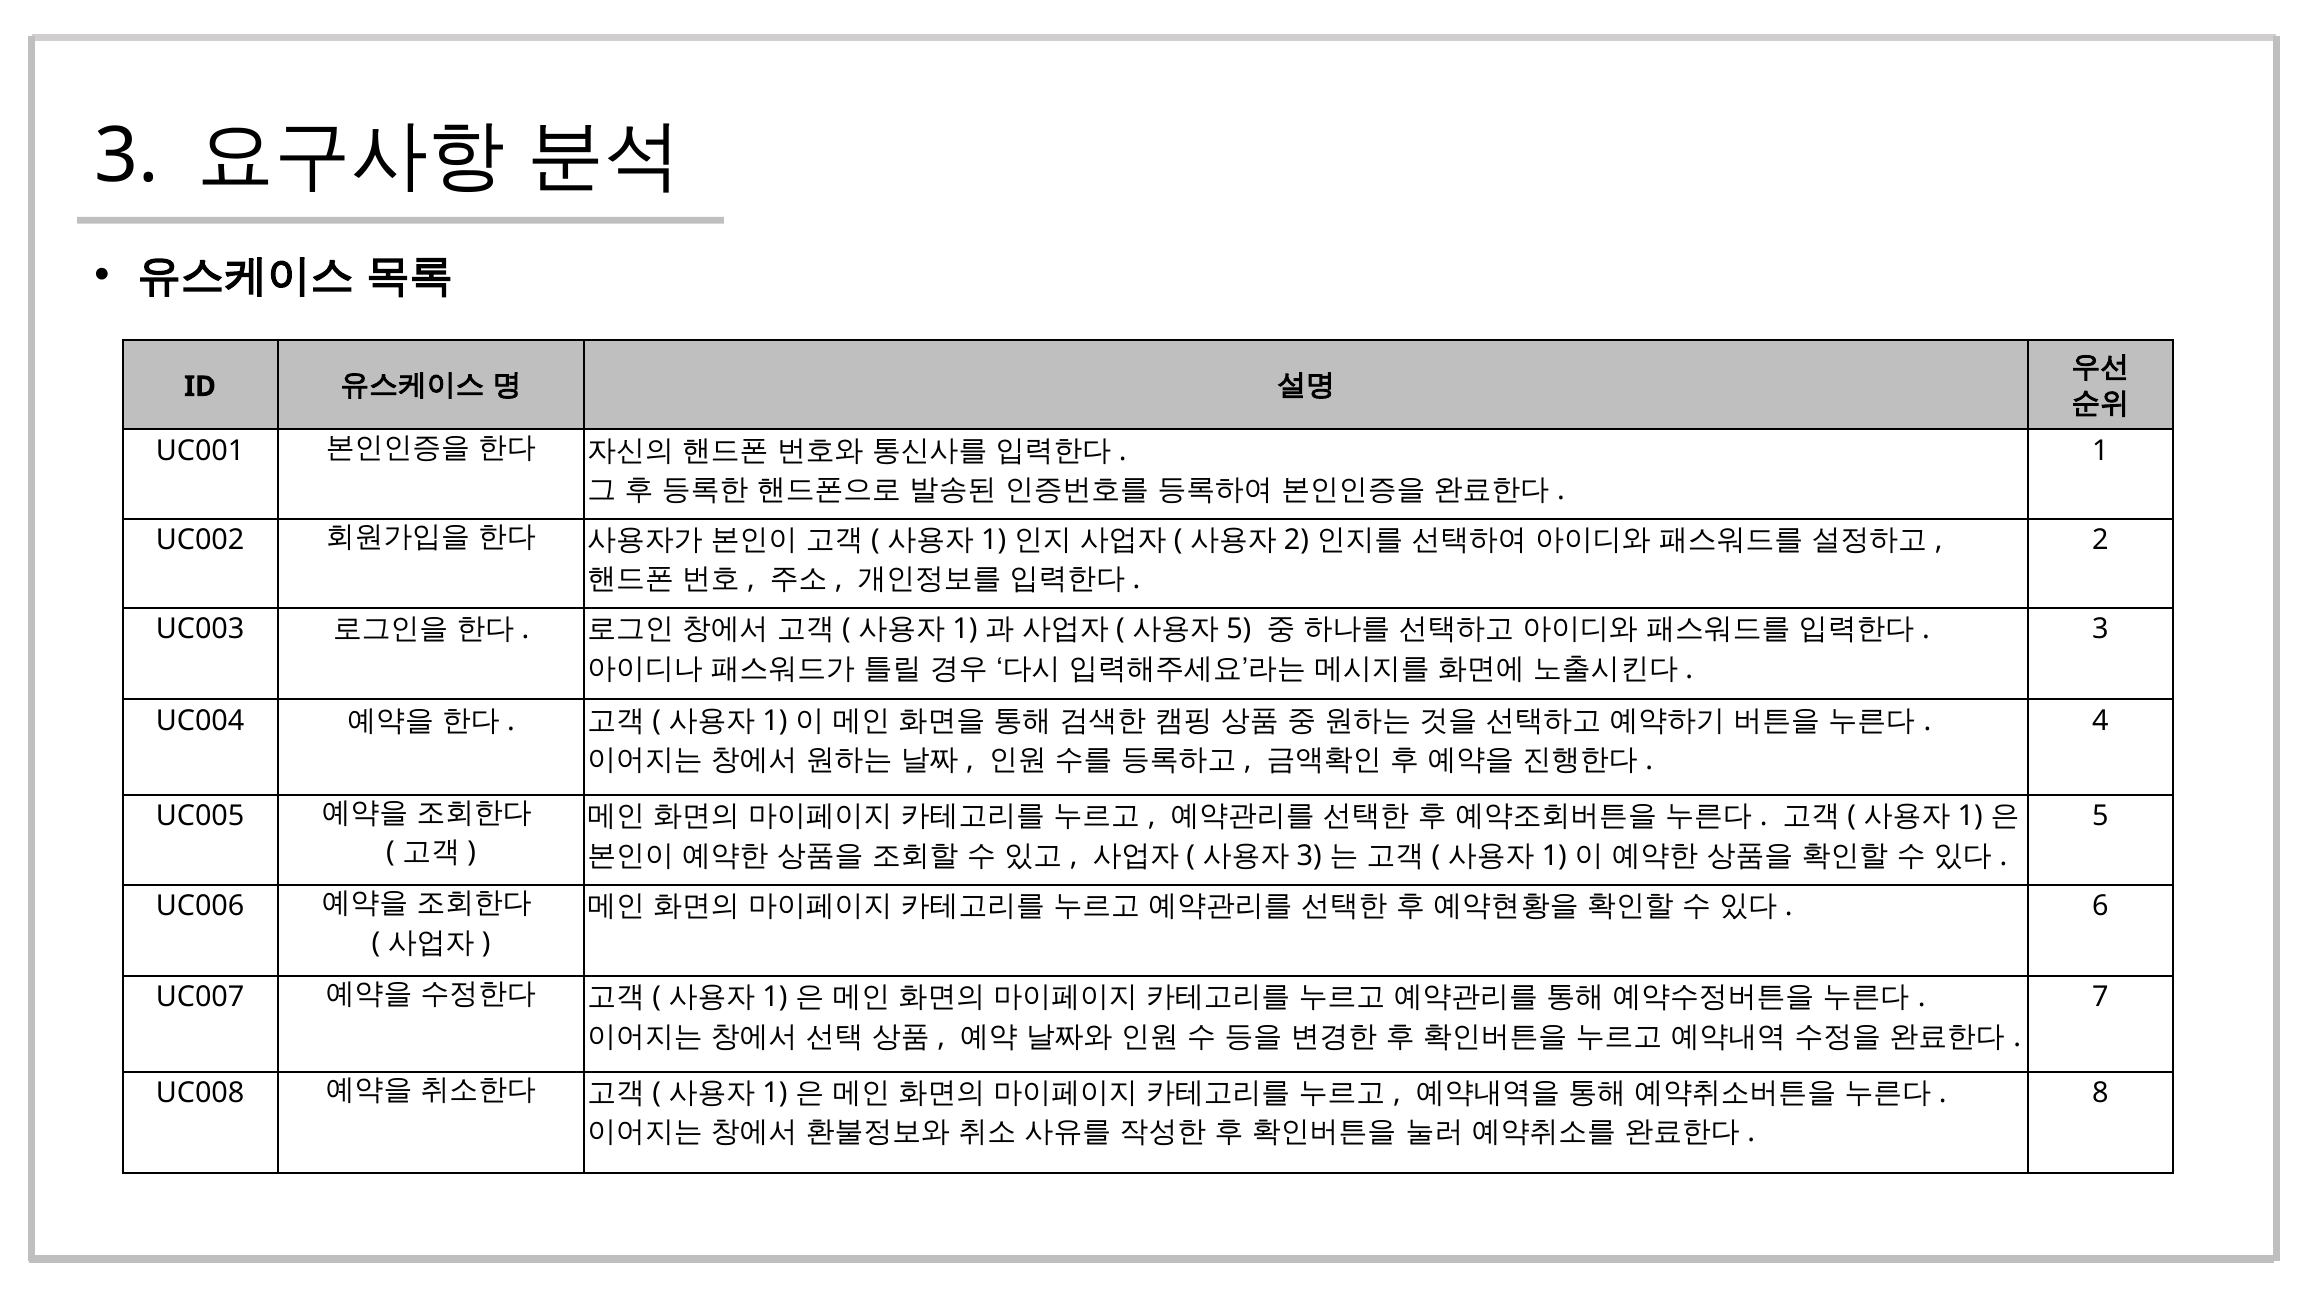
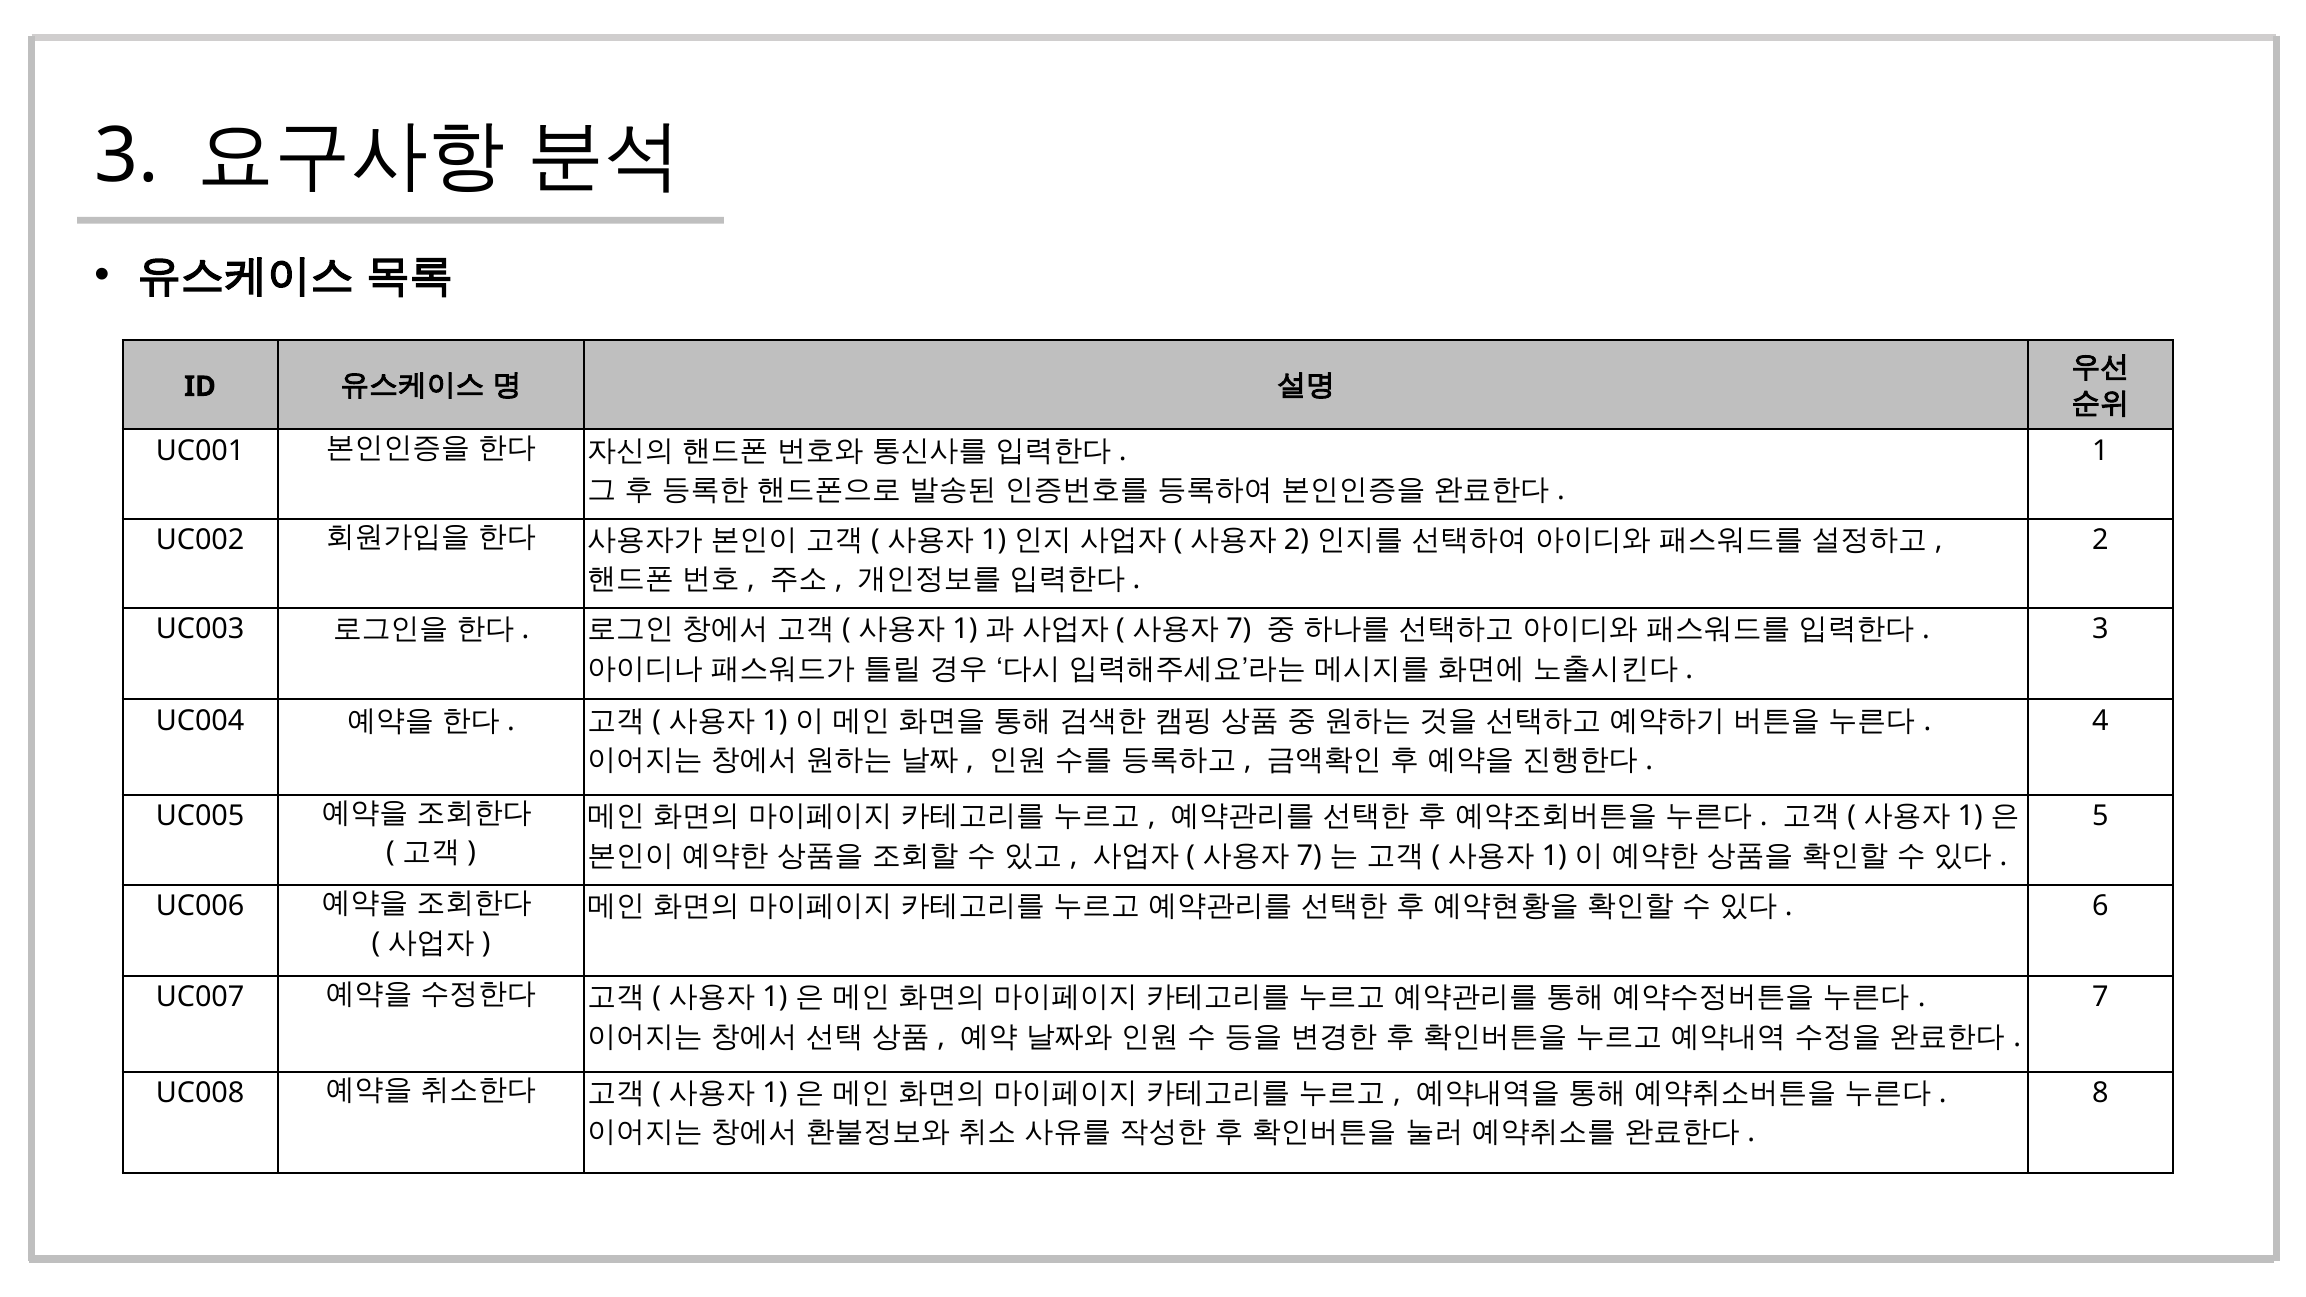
5 at (1239, 629): 5 -> 7
3 at (1309, 856): 3 -> 7
